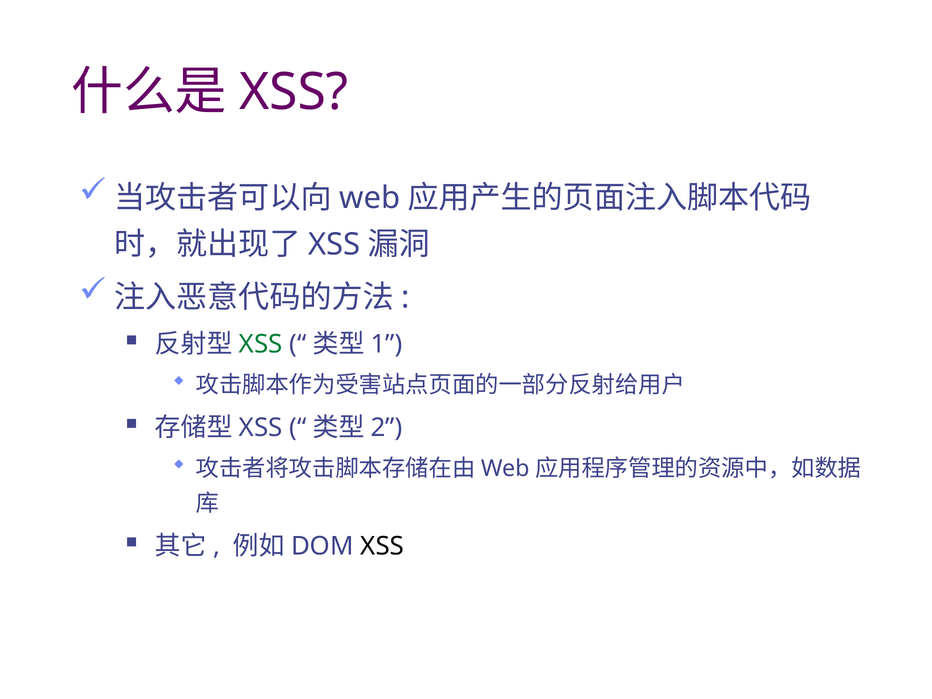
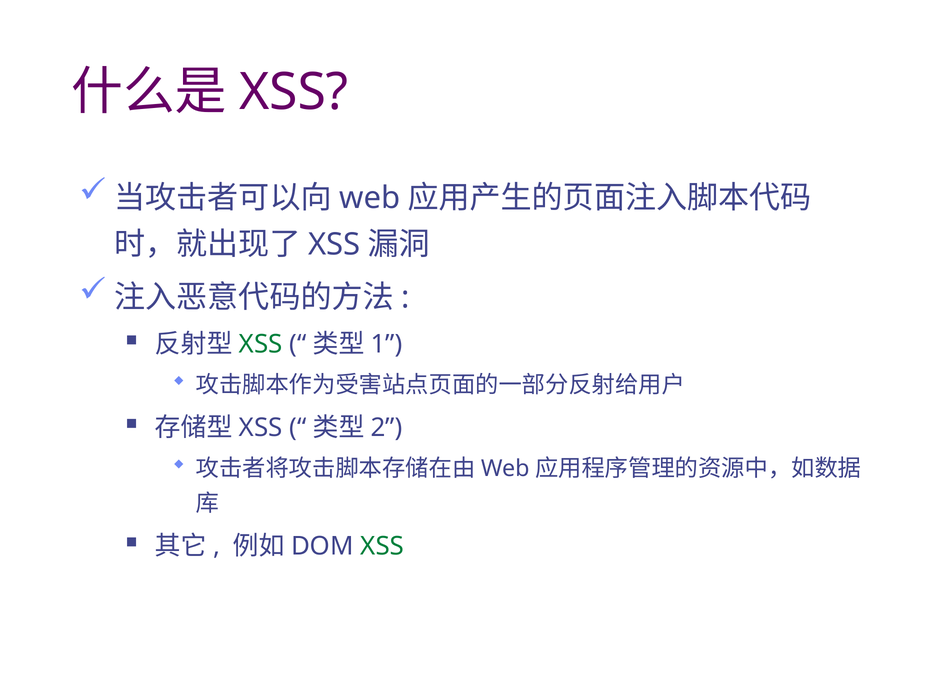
XSS at (382, 546) colour: black -> green
